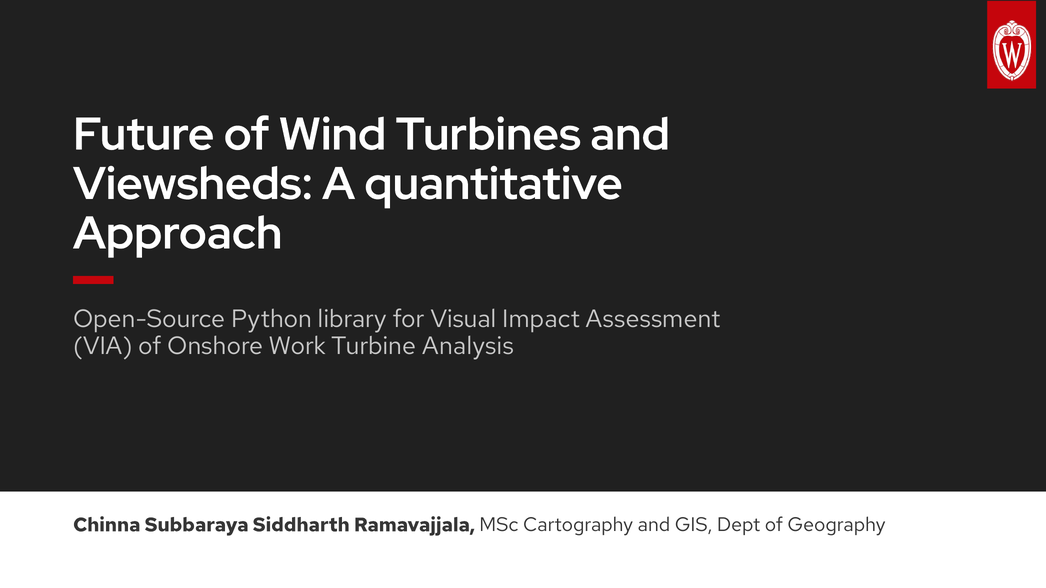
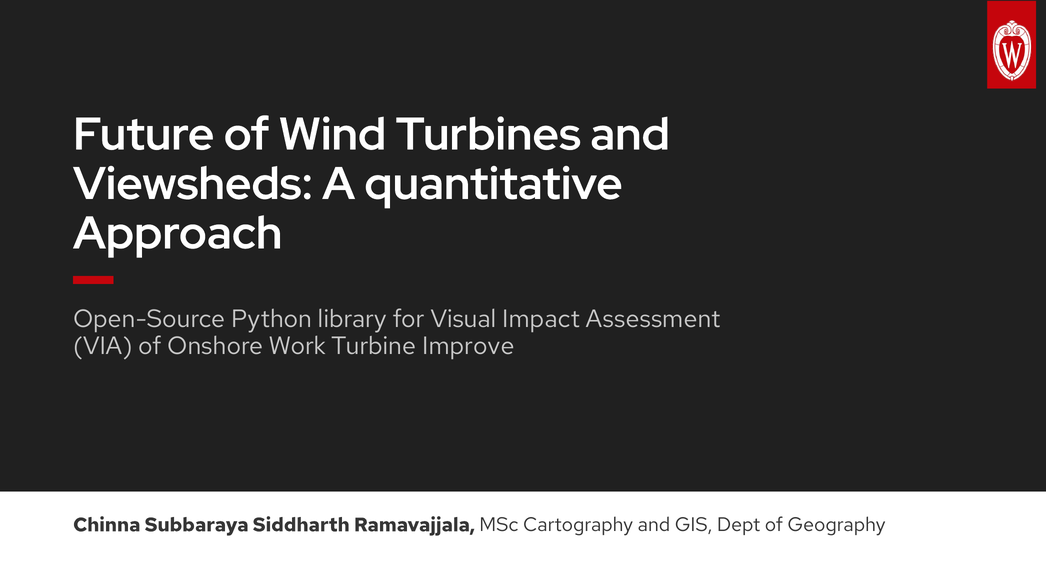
Analysis: Analysis -> Improve
